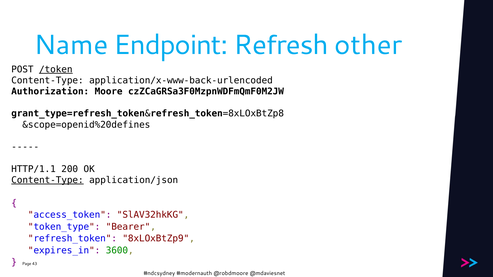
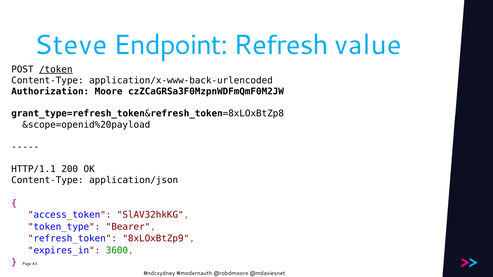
Name: Name -> Steve
other: other -> value
&scope=openid%20defines: &scope=openid%20defines -> &scope=openid%20payload
Content-Type at (47, 180) underline: present -> none
